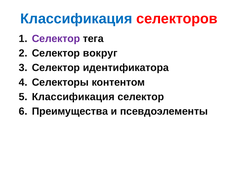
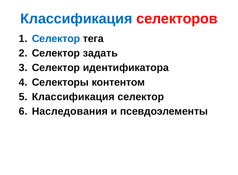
Селектор at (56, 39) colour: purple -> blue
вокруг: вокруг -> задать
Преимущества: Преимущества -> Наследования
